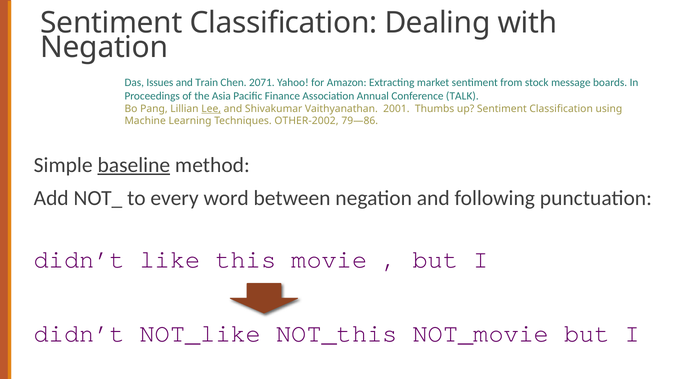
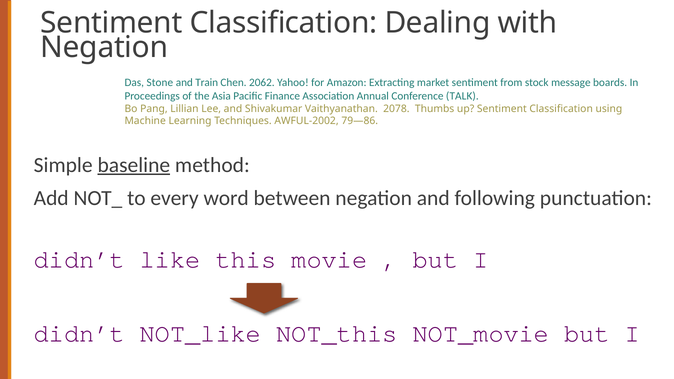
Issues: Issues -> Stone
2071: 2071 -> 2062
Lee underline: present -> none
2001: 2001 -> 2078
OTHER-2002: OTHER-2002 -> AWFUL-2002
